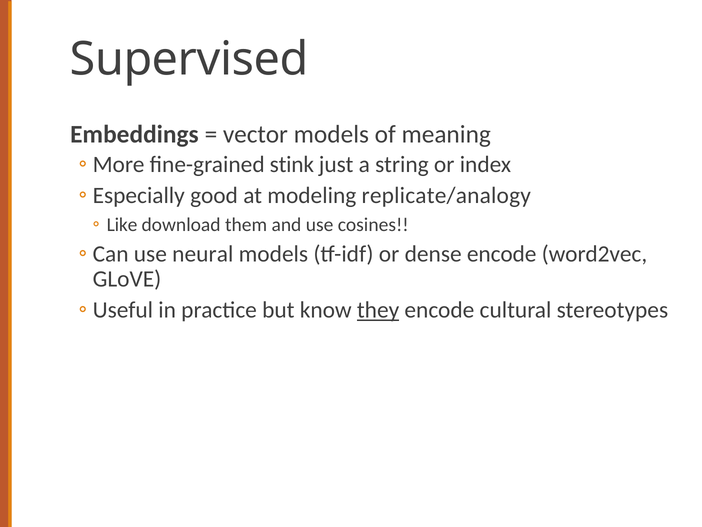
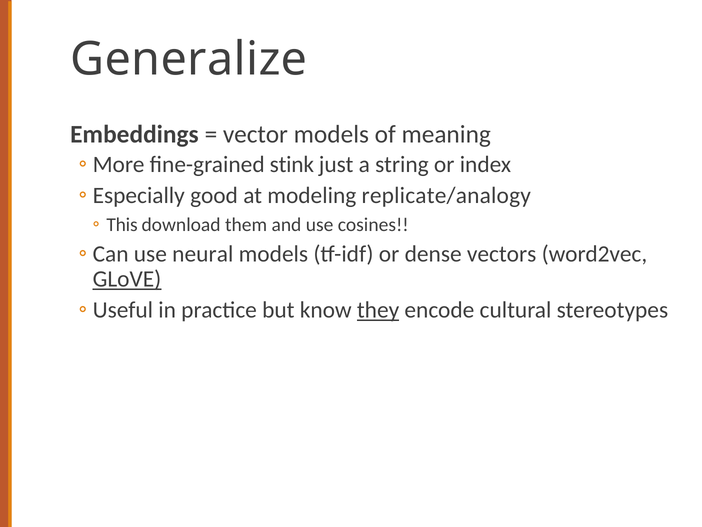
Supervised: Supervised -> Generalize
Like: Like -> This
dense encode: encode -> vectors
GLoVE underline: none -> present
